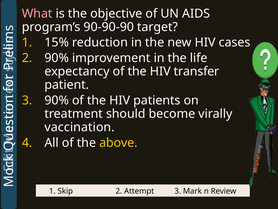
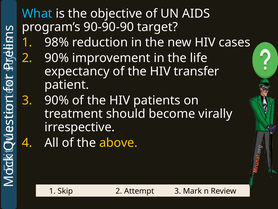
What colour: pink -> light blue
15%: 15% -> 98%
vaccination: vaccination -> irrespective
